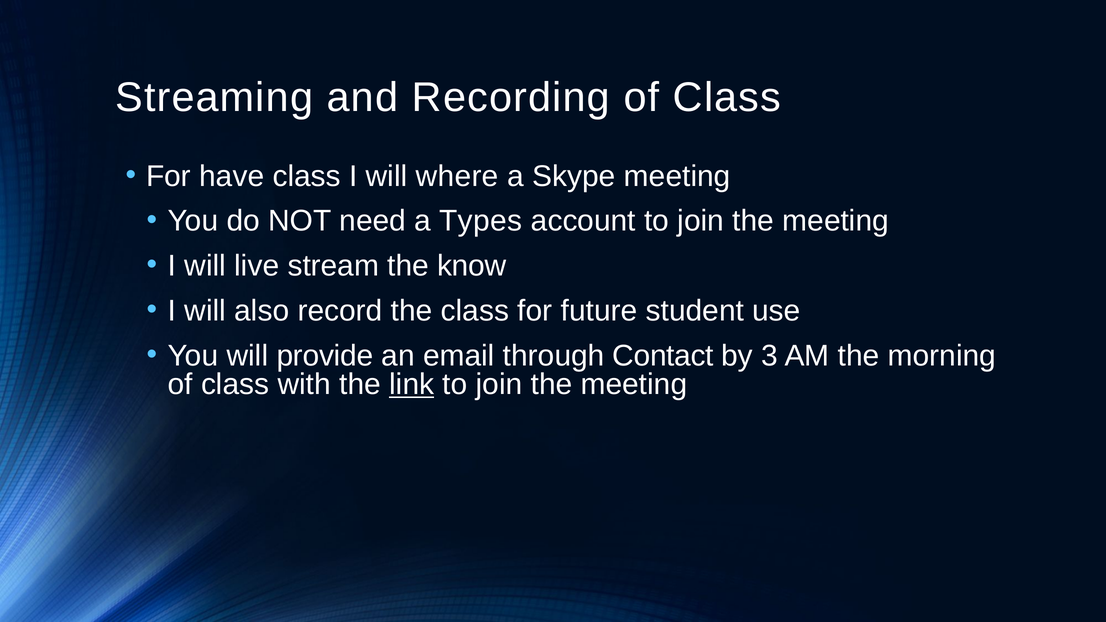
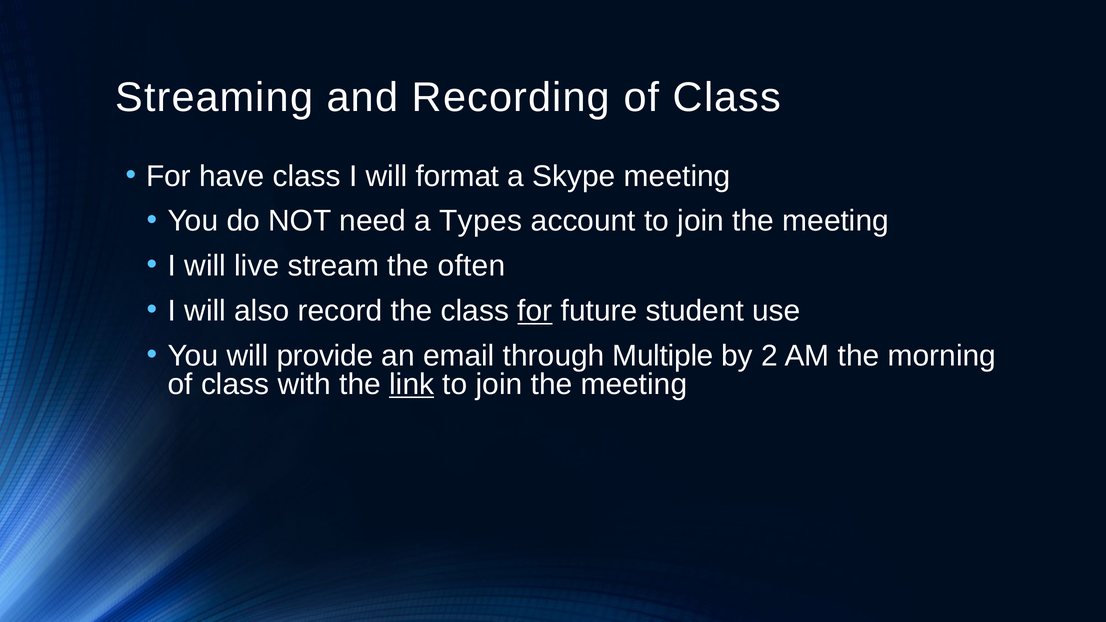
where: where -> format
know: know -> often
for at (535, 311) underline: none -> present
Contact: Contact -> Multiple
3: 3 -> 2
